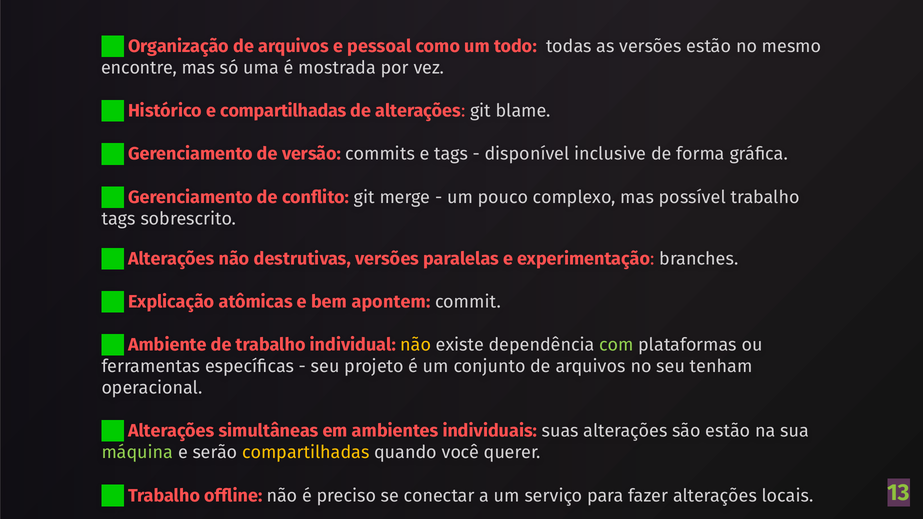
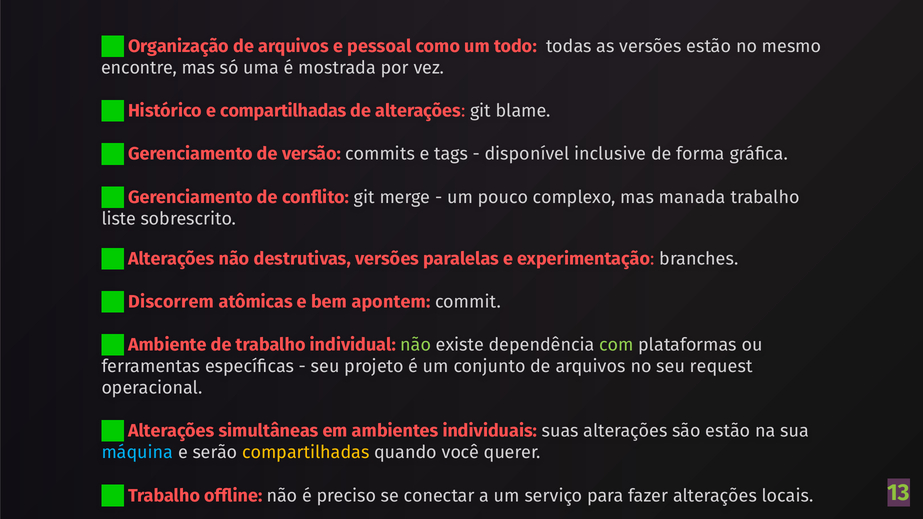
possível: possível -> manada
tags at (119, 219): tags -> liste
Explicação: Explicação -> Discorrem
não at (416, 345) colour: yellow -> light green
tenham: tenham -> request
máquina colour: light green -> light blue
